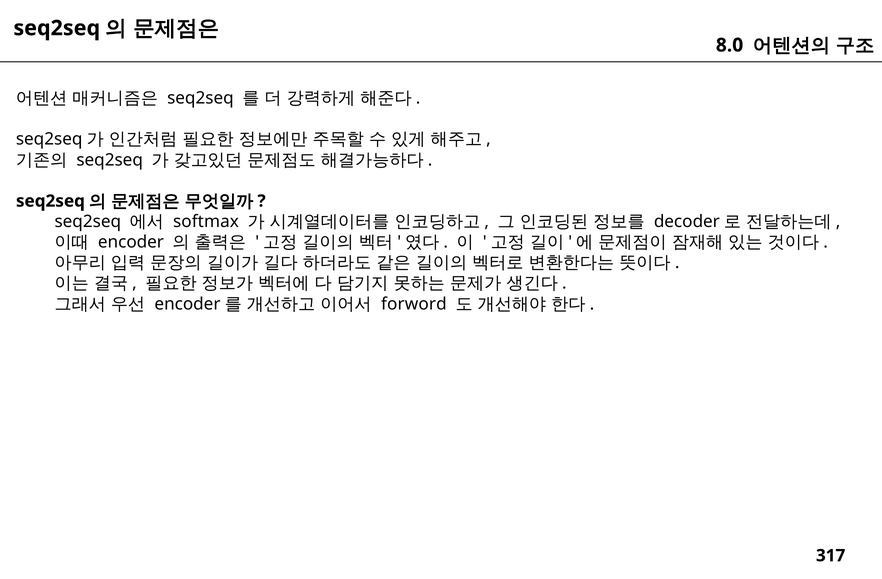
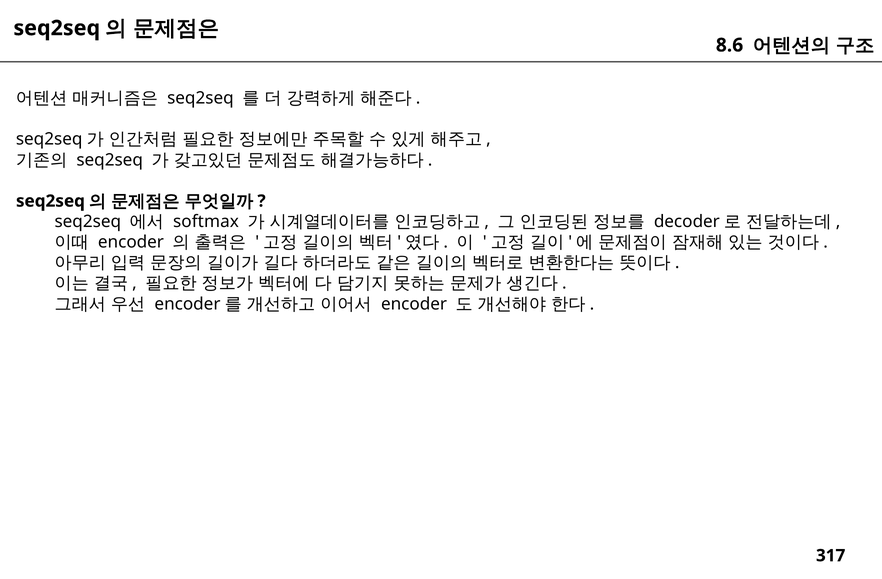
8.0: 8.0 -> 8.6
forword at (414, 304): forword -> encoder
